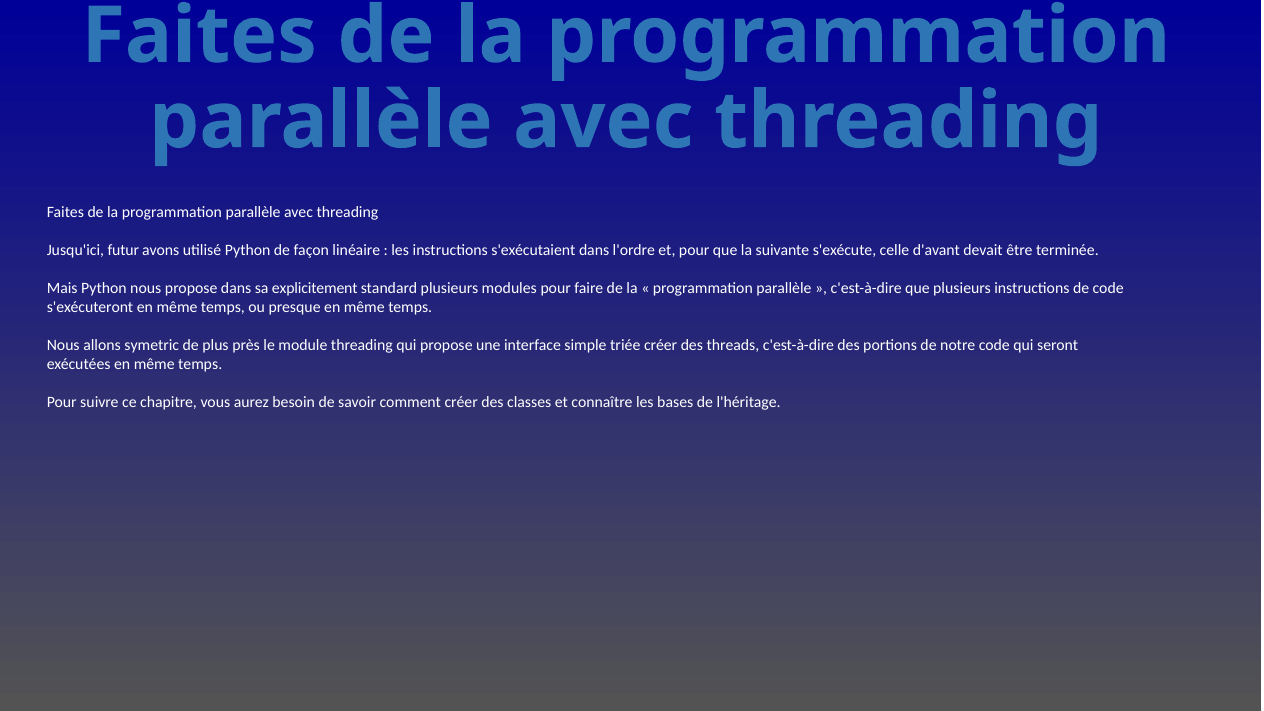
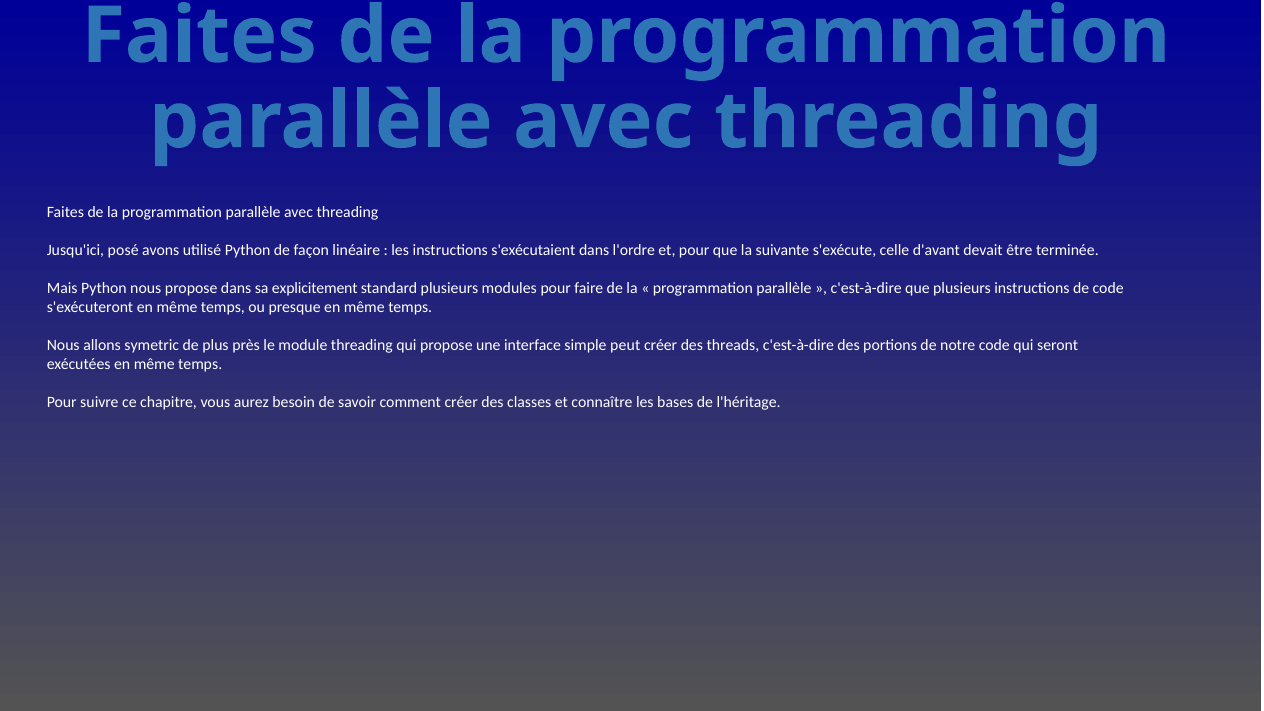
futur: futur -> posé
triée: triée -> peut
